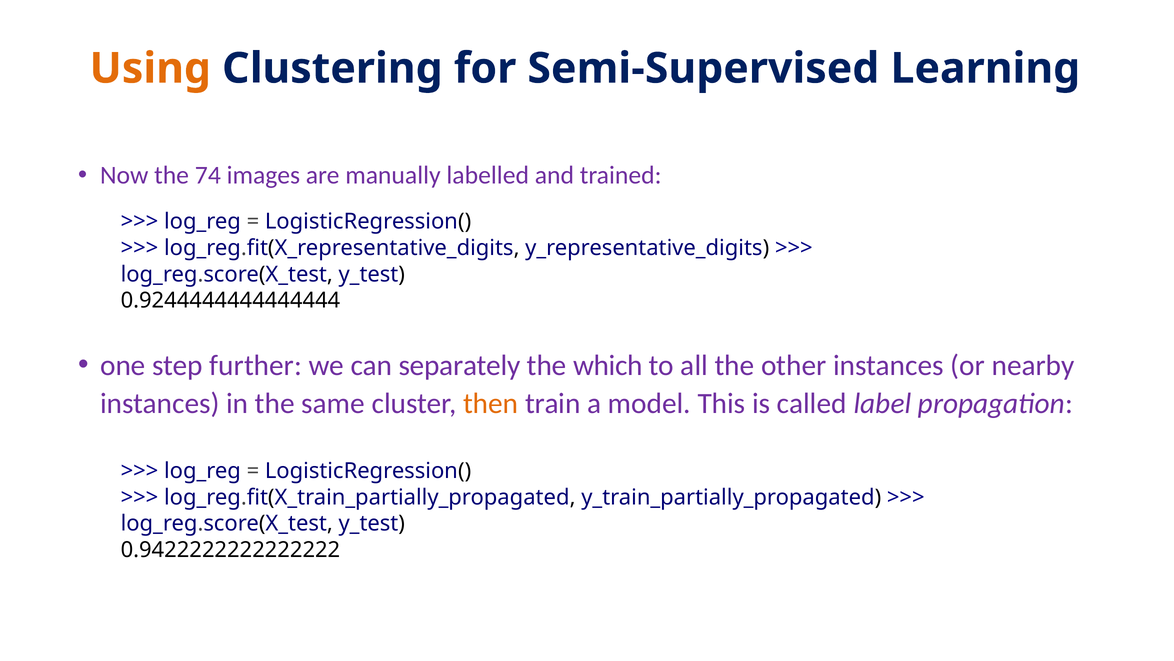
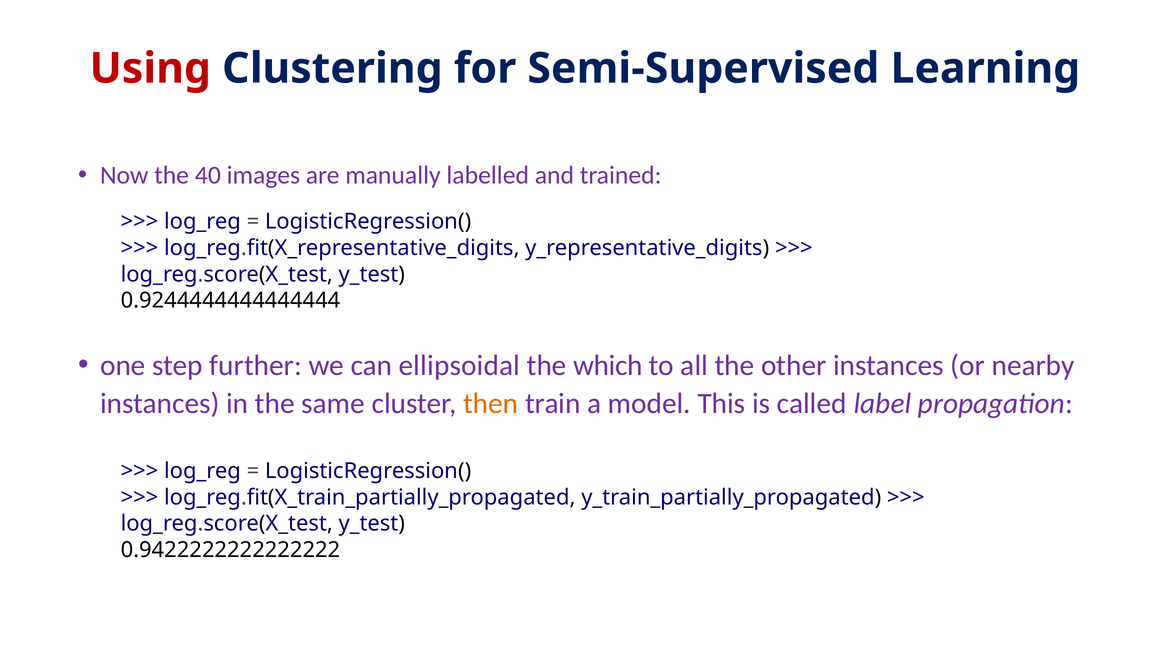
Using colour: orange -> red
74: 74 -> 40
separately: separately -> ellipsoidal
